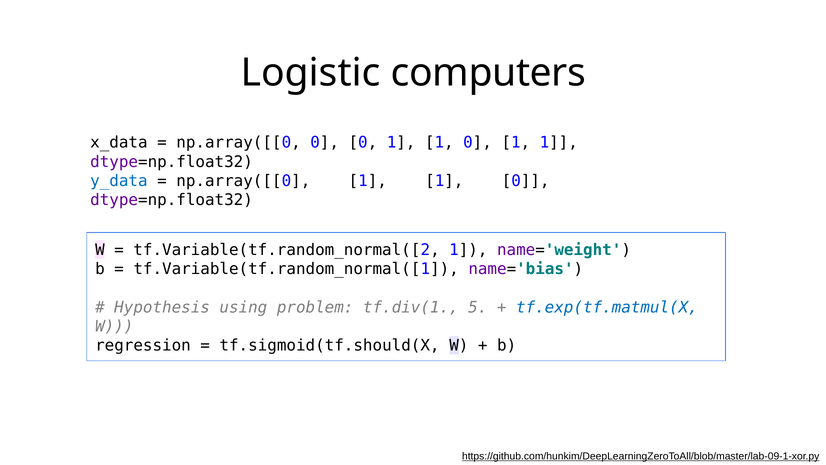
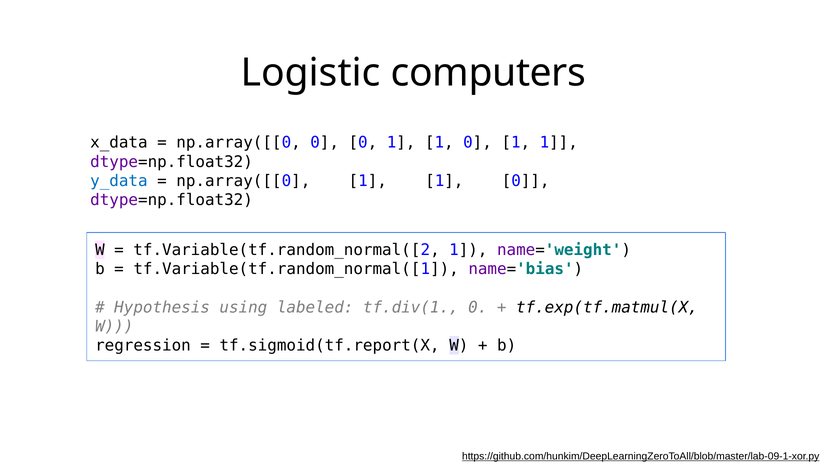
problem: problem -> labeled
tf.div(1 5: 5 -> 0
tf.exp(tf.matmul(X colour: blue -> black
tf.sigmoid(tf.should(X: tf.sigmoid(tf.should(X -> tf.sigmoid(tf.report(X
